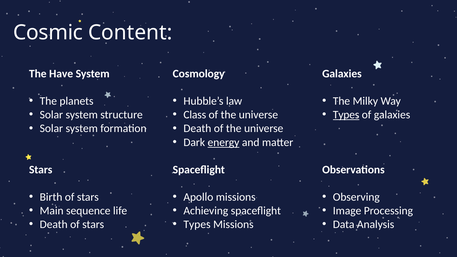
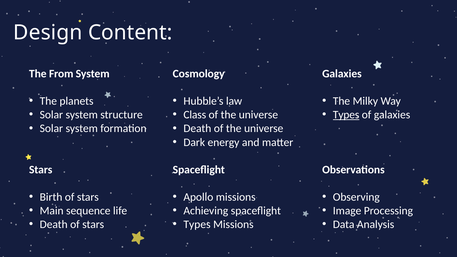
Cosmic: Cosmic -> Design
Have: Have -> From
energy underline: present -> none
